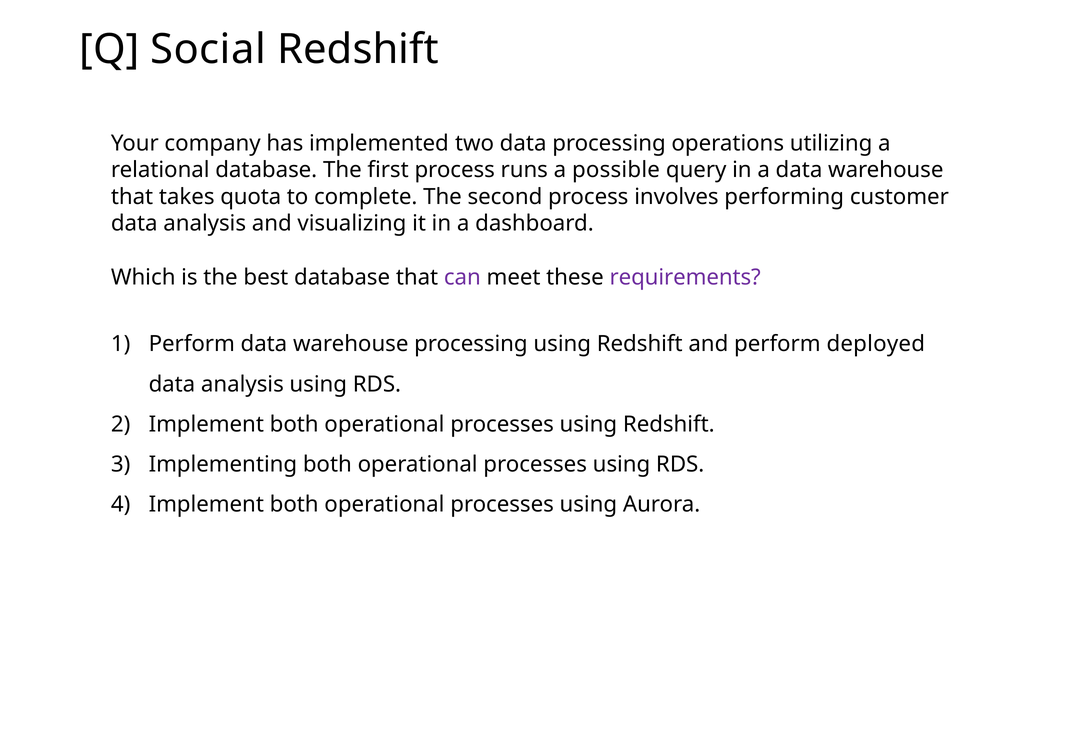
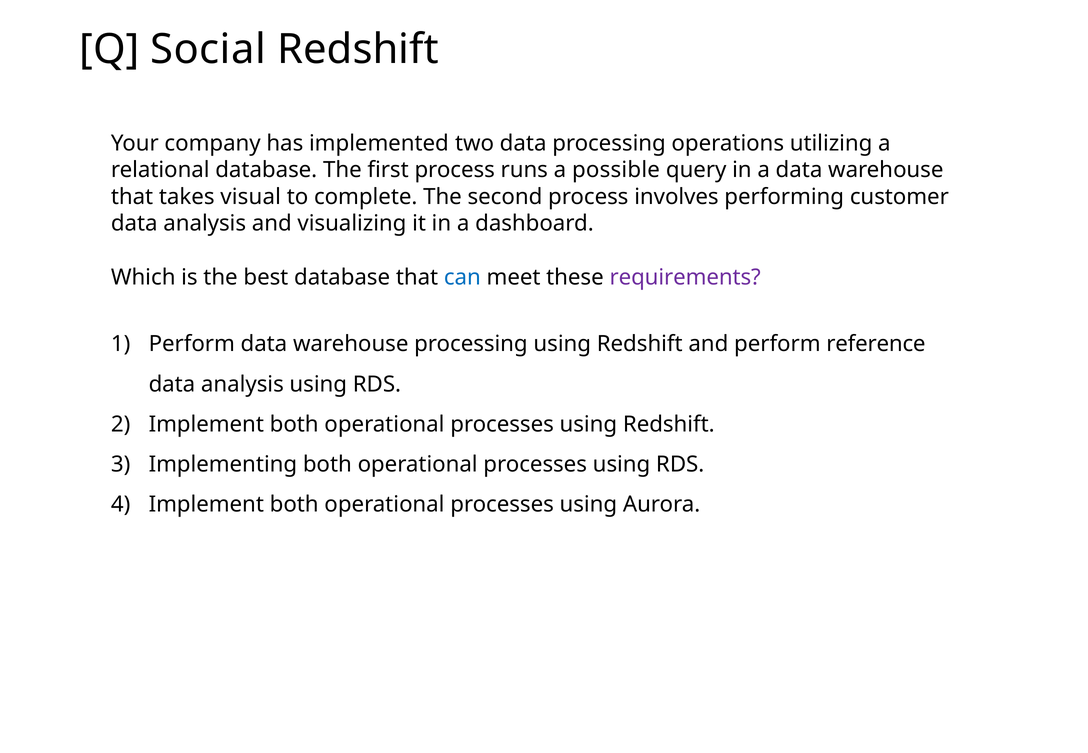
quota: quota -> visual
can colour: purple -> blue
deployed: deployed -> reference
